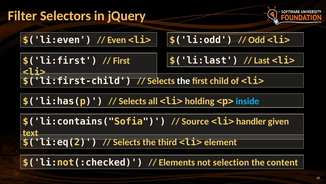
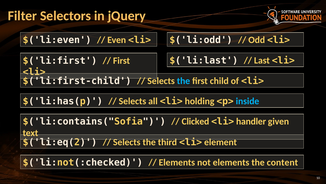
the at (183, 81) colour: white -> light blue
Source: Source -> Clicked
not selection: selection -> elements
